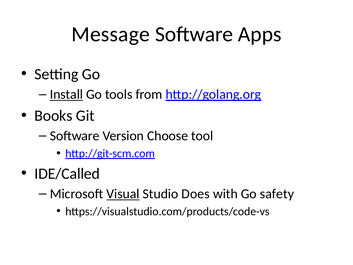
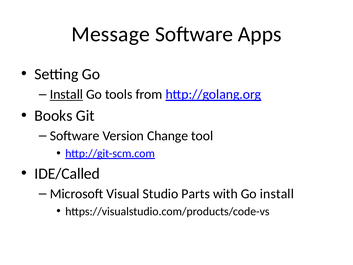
Choose: Choose -> Change
Visual underline: present -> none
Does: Does -> Parts
Go safety: safety -> install
